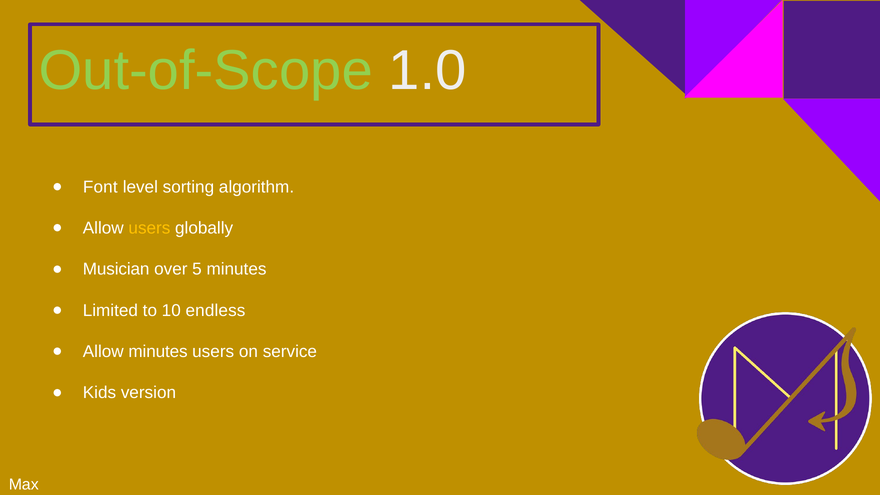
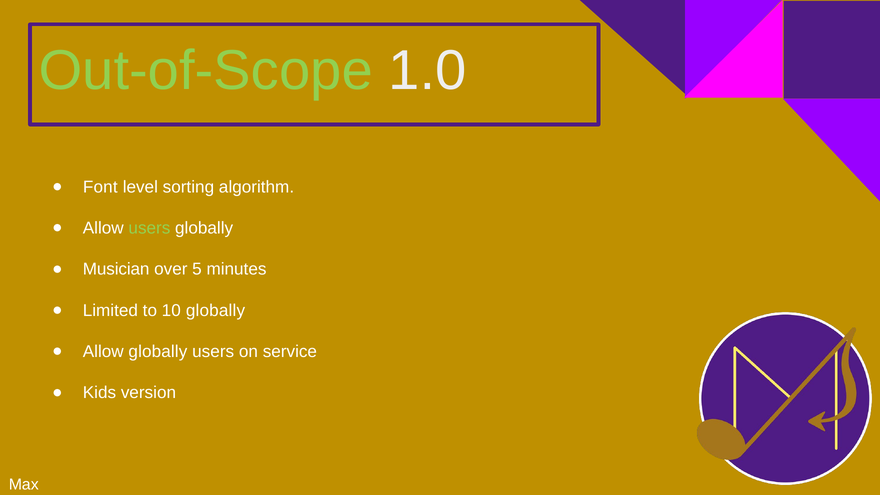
users at (149, 228) colour: yellow -> light green
10 endless: endless -> globally
Allow minutes: minutes -> globally
